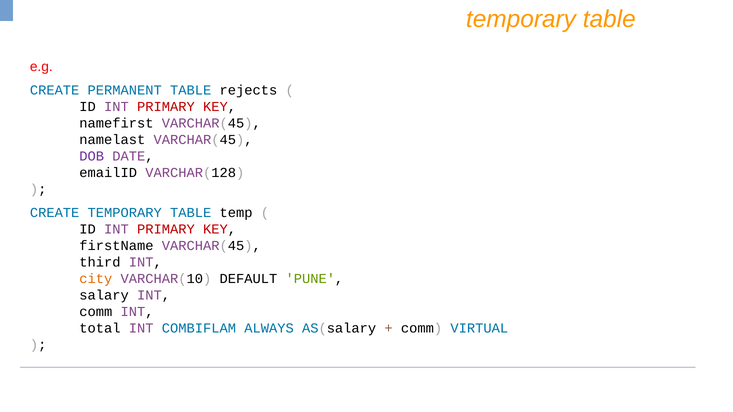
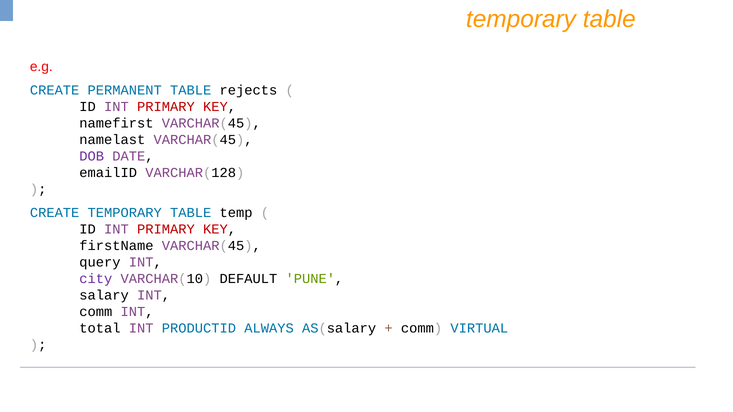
third: third -> query
city colour: orange -> purple
COMBIFLAM: COMBIFLAM -> PRODUCTID
